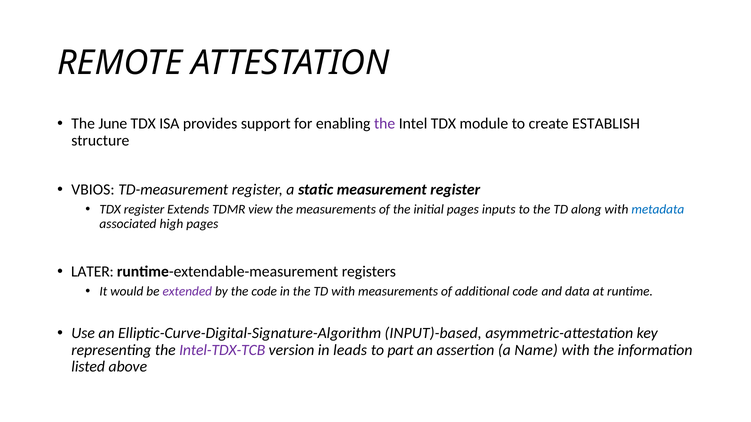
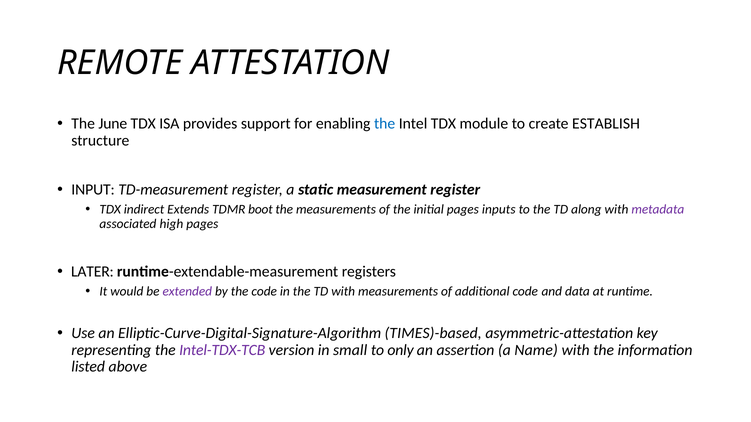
the at (385, 124) colour: purple -> blue
VBIOS: VBIOS -> INPUT
TDX register: register -> indirect
view: view -> boot
metadata colour: blue -> purple
INPUT)-based: INPUT)-based -> TIMES)-based
leads: leads -> small
part: part -> only
